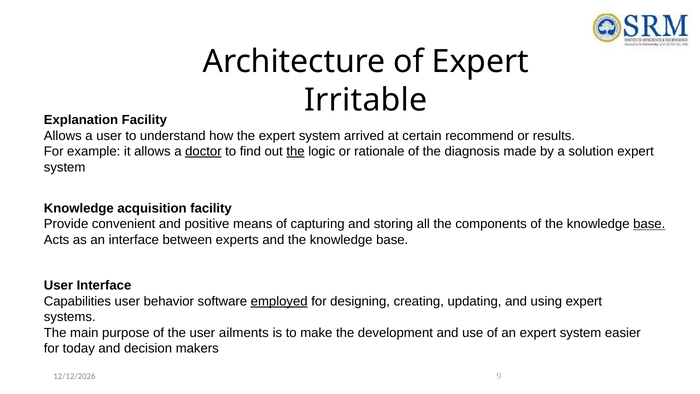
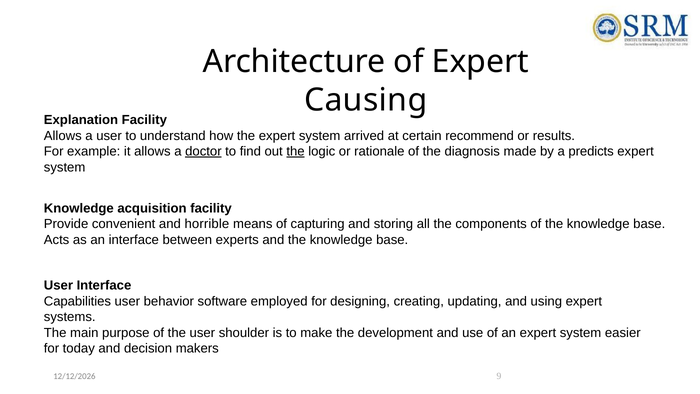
Irritable: Irritable -> Causing
solution: solution -> predicts
positive: positive -> horrible
base at (649, 224) underline: present -> none
employed underline: present -> none
ailments: ailments -> shoulder
